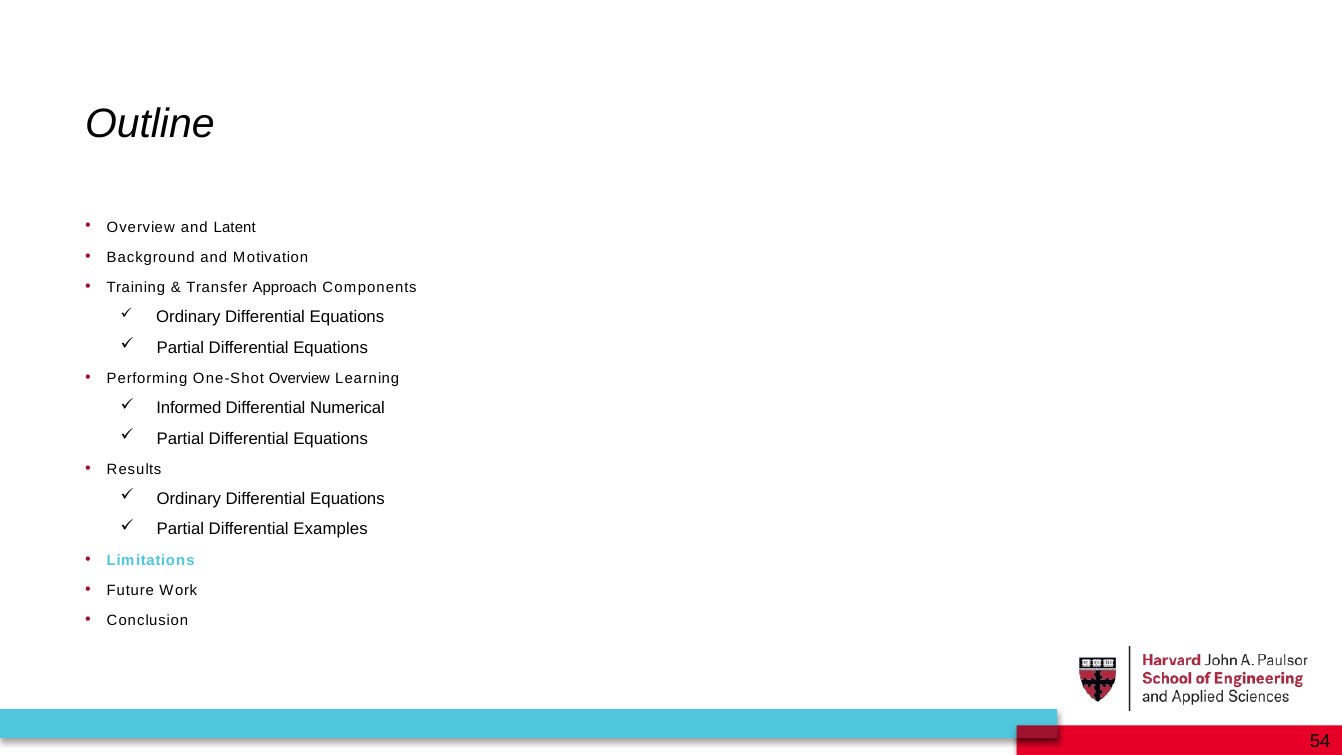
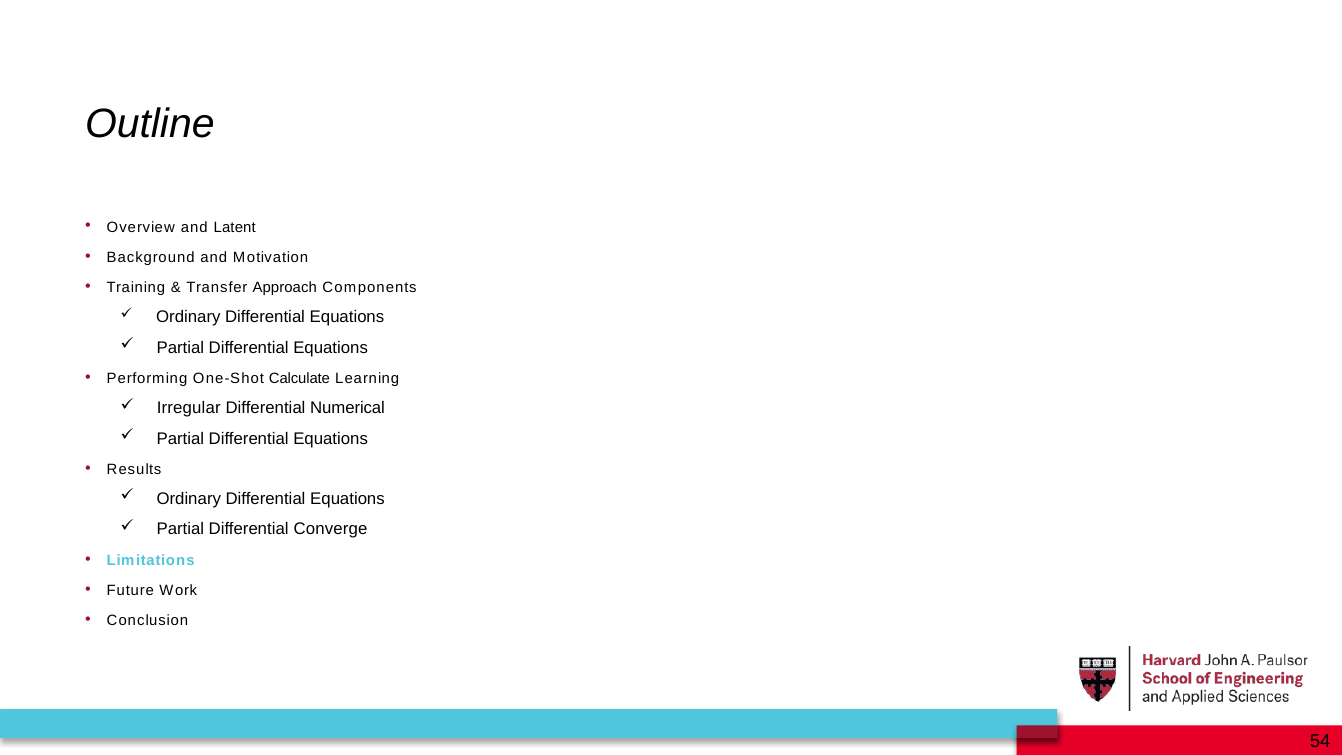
One-Shot Overview: Overview -> Calculate
Informed: Informed -> Irregular
Examples: Examples -> Converge
